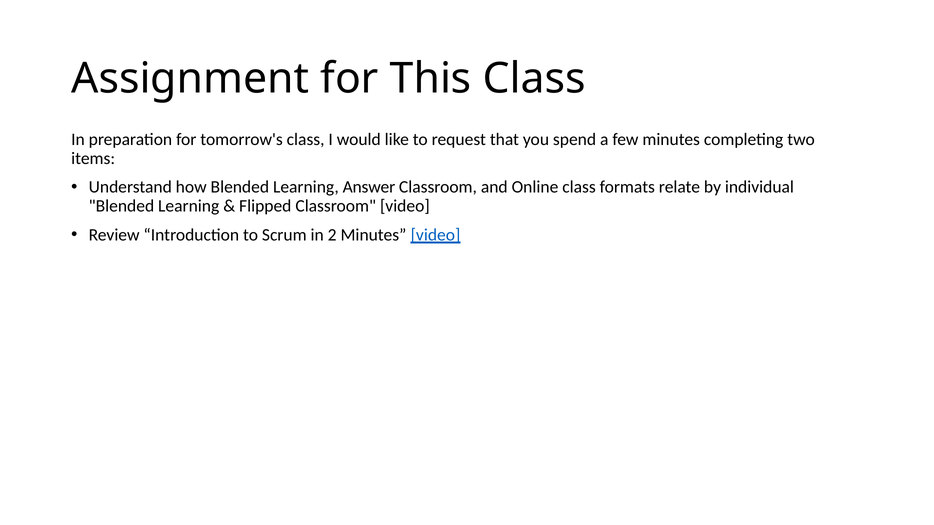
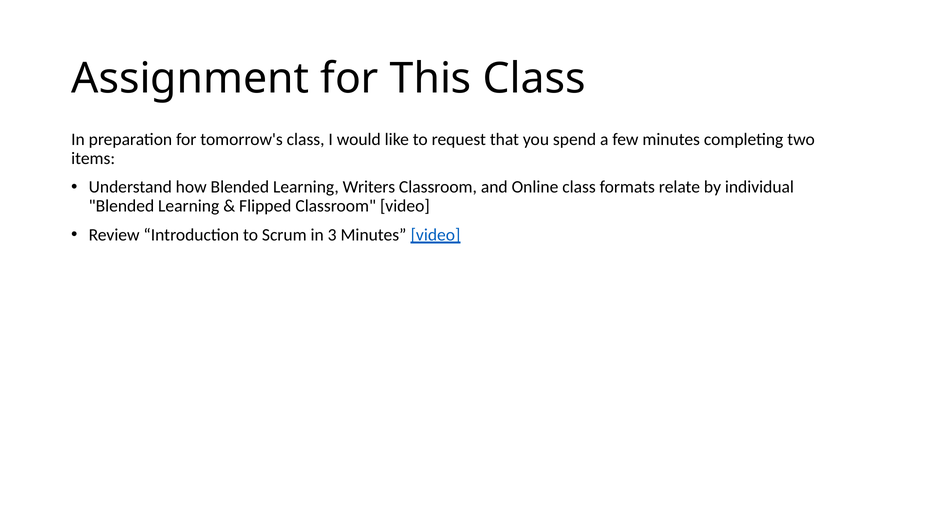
Answer: Answer -> Writers
2: 2 -> 3
